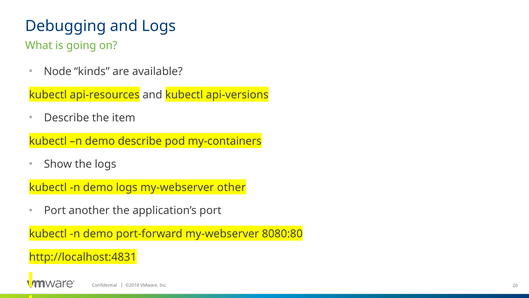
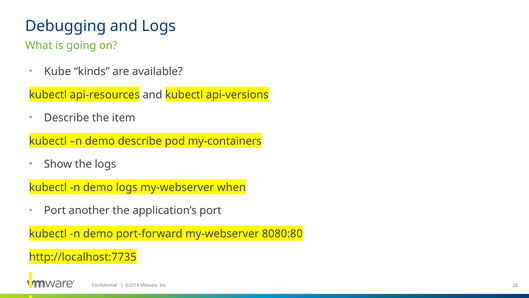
Node: Node -> Kube
other: other -> when
http://localhost:4831: http://localhost:4831 -> http://localhost:7735
